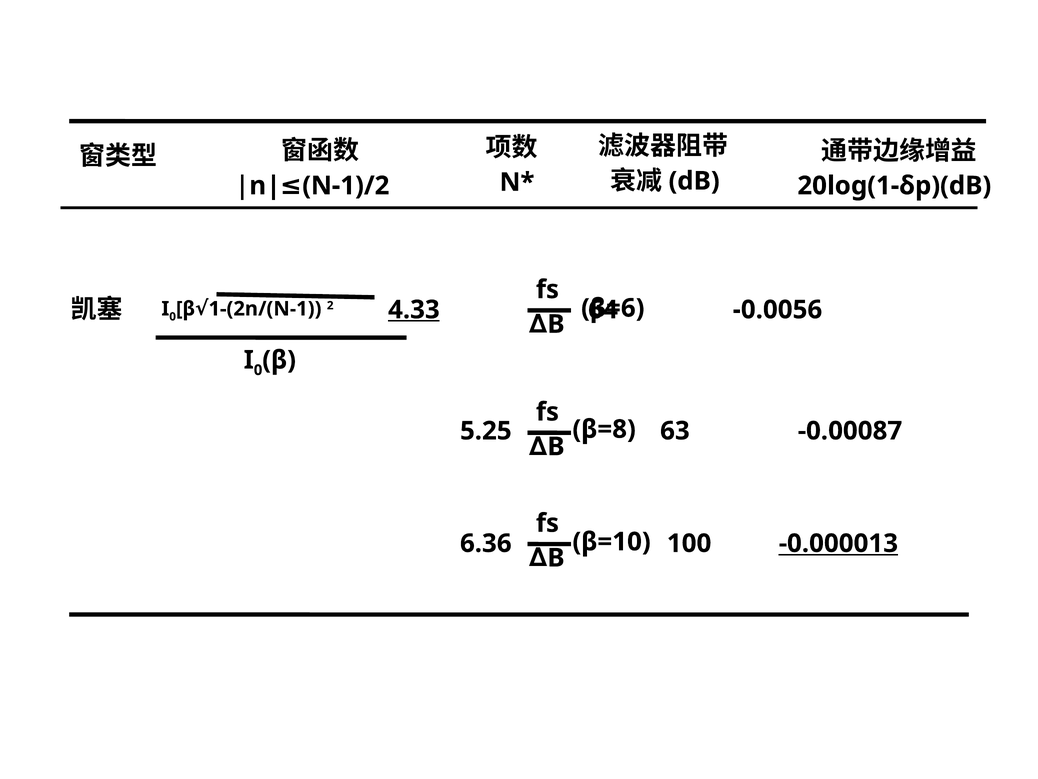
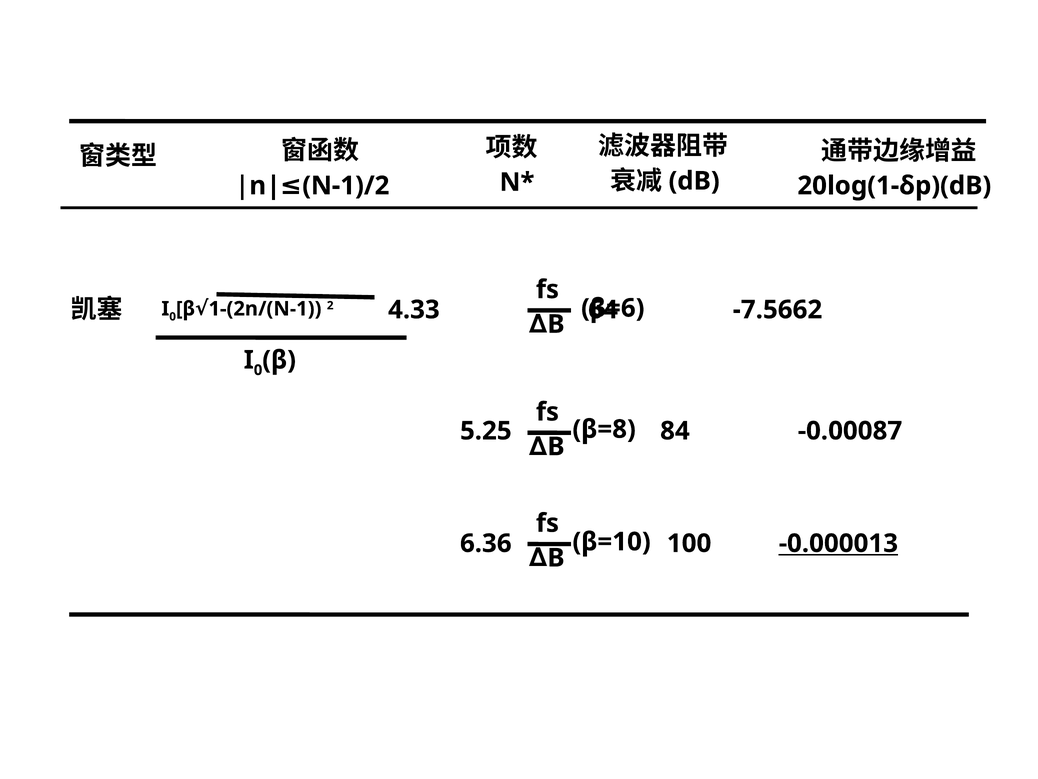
4.33 underline: present -> none
-0.0056: -0.0056 -> -7.5662
63: 63 -> 84
